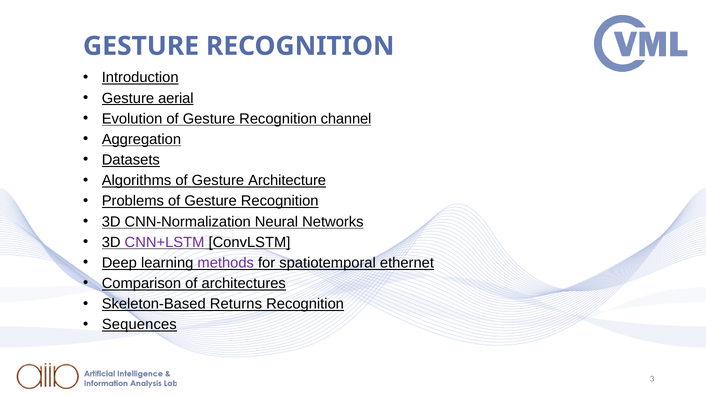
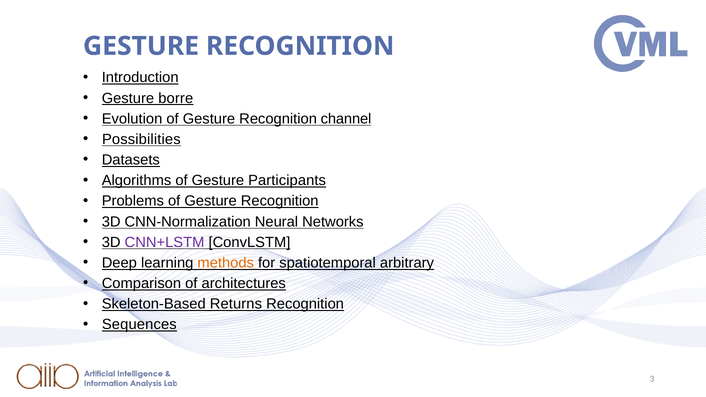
aerial: aerial -> borre
Aggregation: Aggregation -> Possibilities
Architecture: Architecture -> Participants
methods colour: purple -> orange
ethernet: ethernet -> arbitrary
